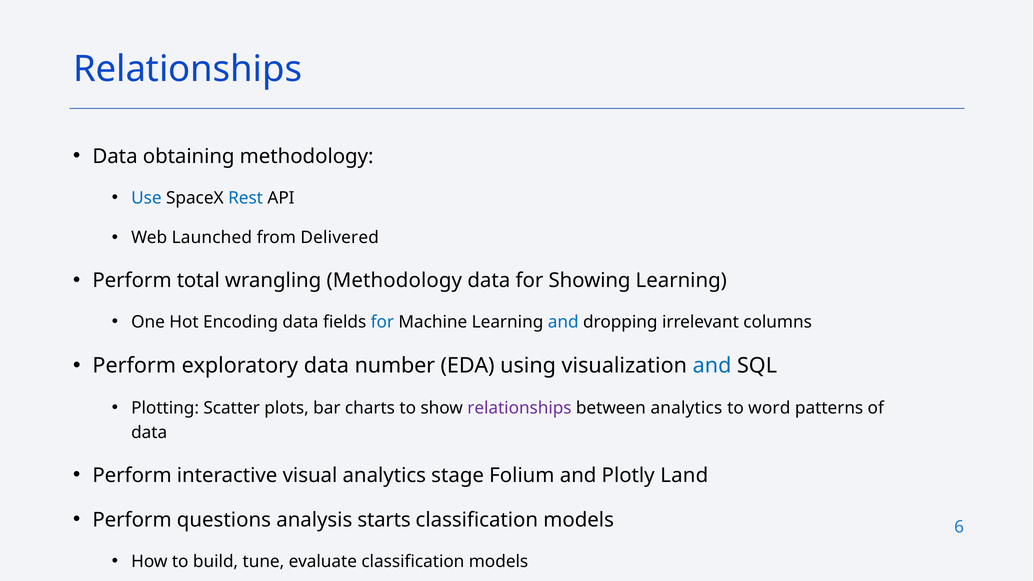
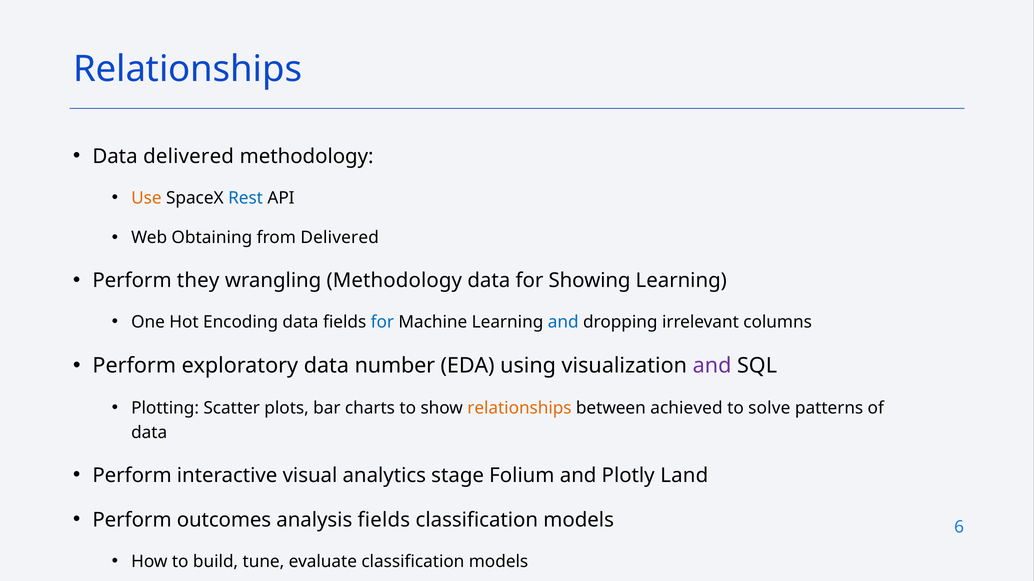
Data obtaining: obtaining -> delivered
Use colour: blue -> orange
Launched: Launched -> Obtaining
total: total -> they
and at (712, 366) colour: blue -> purple
relationships at (519, 408) colour: purple -> orange
between analytics: analytics -> achieved
word: word -> solve
questions: questions -> outcomes
analysis starts: starts -> fields
